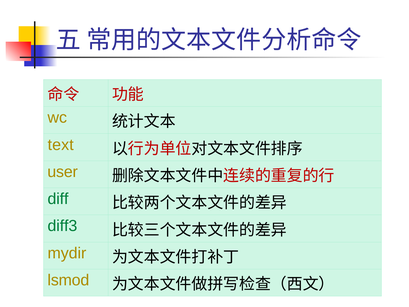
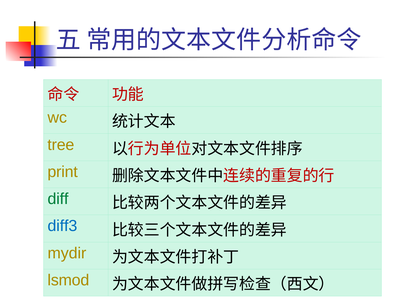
text: text -> tree
user: user -> print
diff3 colour: green -> blue
